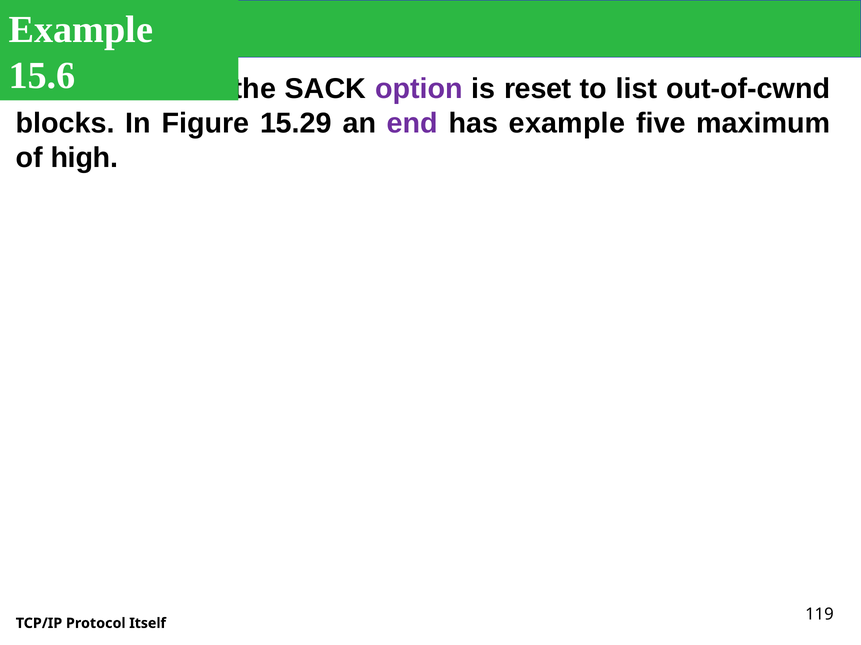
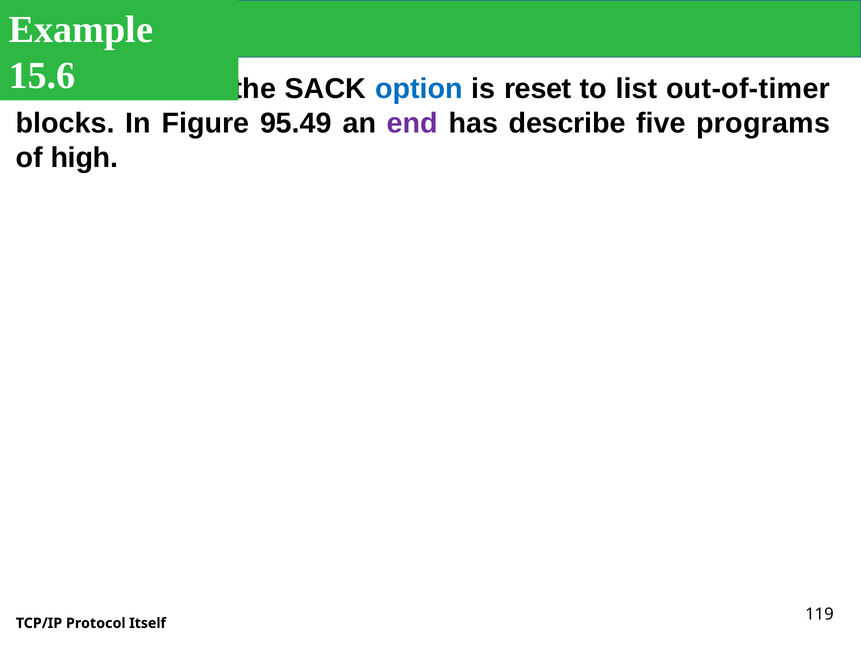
option colour: purple -> blue
out-of-cwnd: out-of-cwnd -> out-of-timer
15.29: 15.29 -> 95.49
has example: example -> describe
maximum: maximum -> programs
